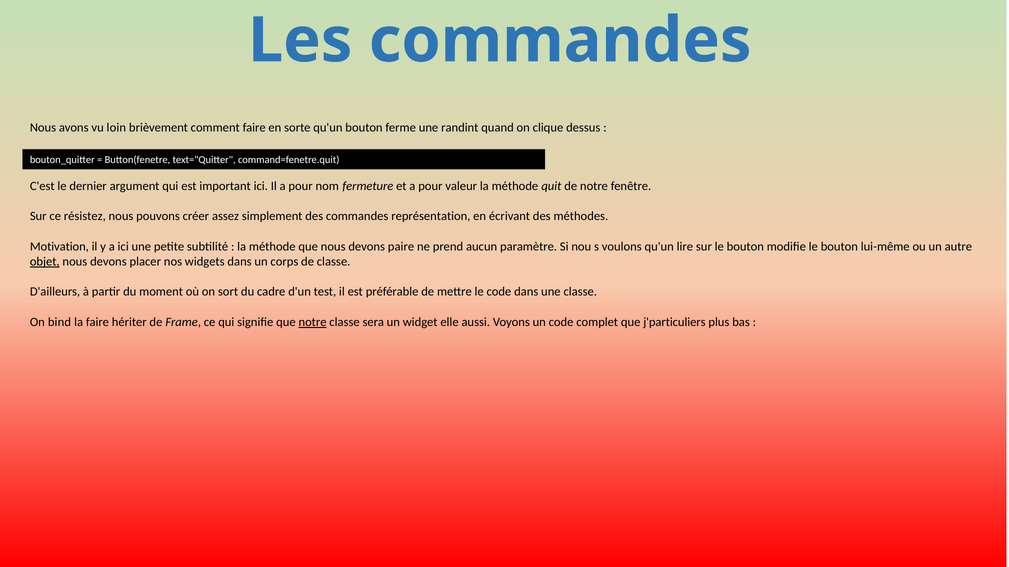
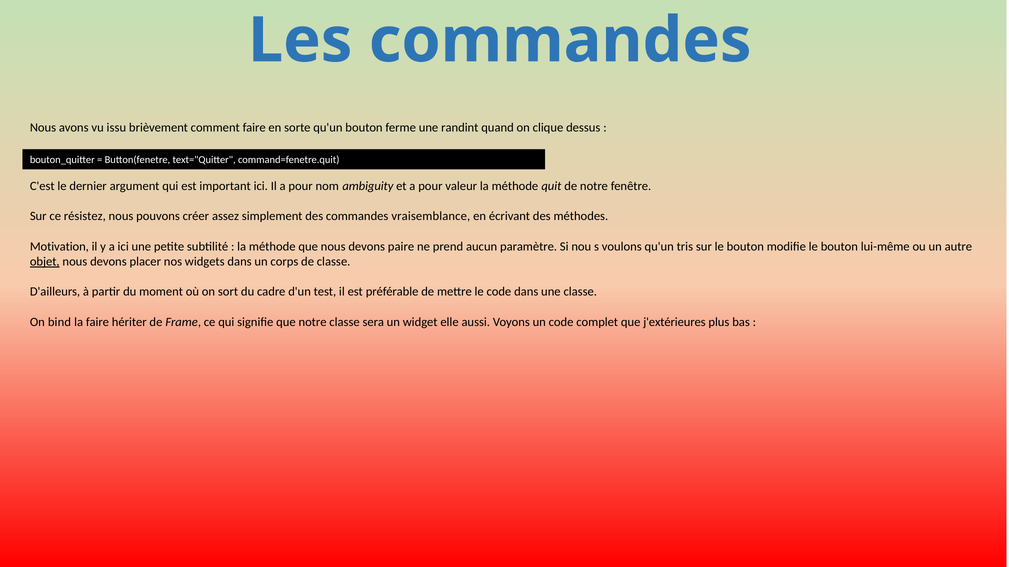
loin: loin -> issu
fermeture: fermeture -> ambiguity
représentation: représentation -> vraisemblance
lire: lire -> tris
notre at (313, 322) underline: present -> none
j'particuliers: j'particuliers -> j'extérieures
